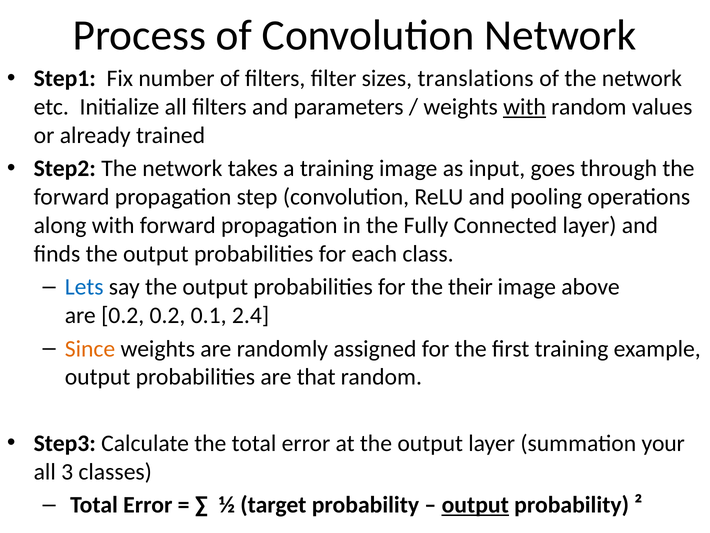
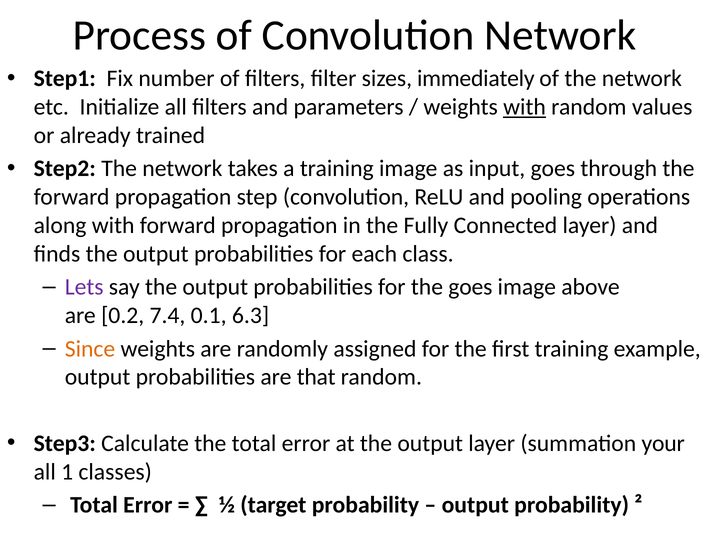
translations: translations -> immediately
Lets colour: blue -> purple
the their: their -> goes
0.2 0.2: 0.2 -> 7.4
2.4: 2.4 -> 6.3
3: 3 -> 1
output at (475, 505) underline: present -> none
